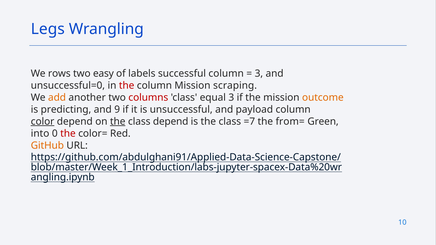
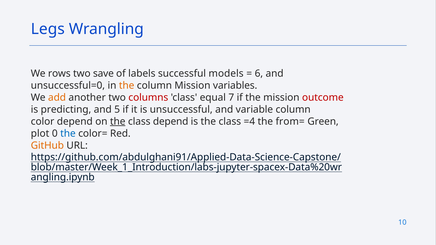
easy: easy -> save
successful column: column -> models
3 at (259, 74): 3 -> 6
the at (127, 86) colour: red -> orange
scraping: scraping -> variables
equal 3: 3 -> 7
outcome colour: orange -> red
9: 9 -> 5
payload: payload -> variable
color underline: present -> none
=7: =7 -> =4
into: into -> plot
the at (68, 134) colour: red -> blue
